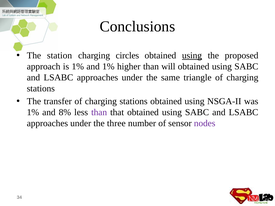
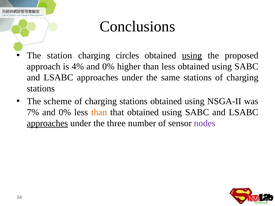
is 1%: 1% -> 4%
1% at (108, 67): 1% -> 0%
than will: will -> less
same triangle: triangle -> stations
transfer: transfer -> scheme
1% at (33, 112): 1% -> 7%
8% at (65, 112): 8% -> 0%
than at (99, 112) colour: purple -> orange
approaches at (47, 123) underline: none -> present
